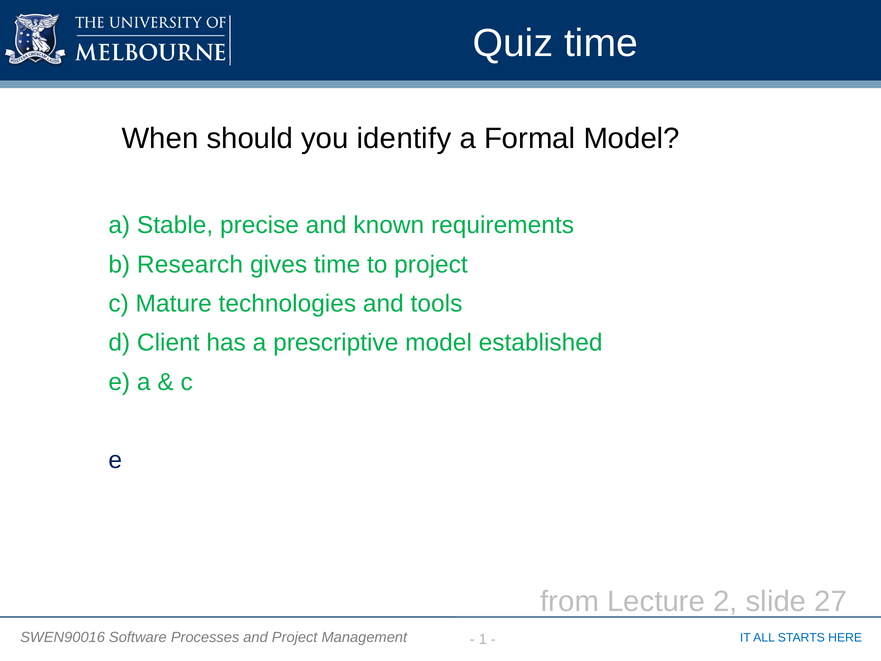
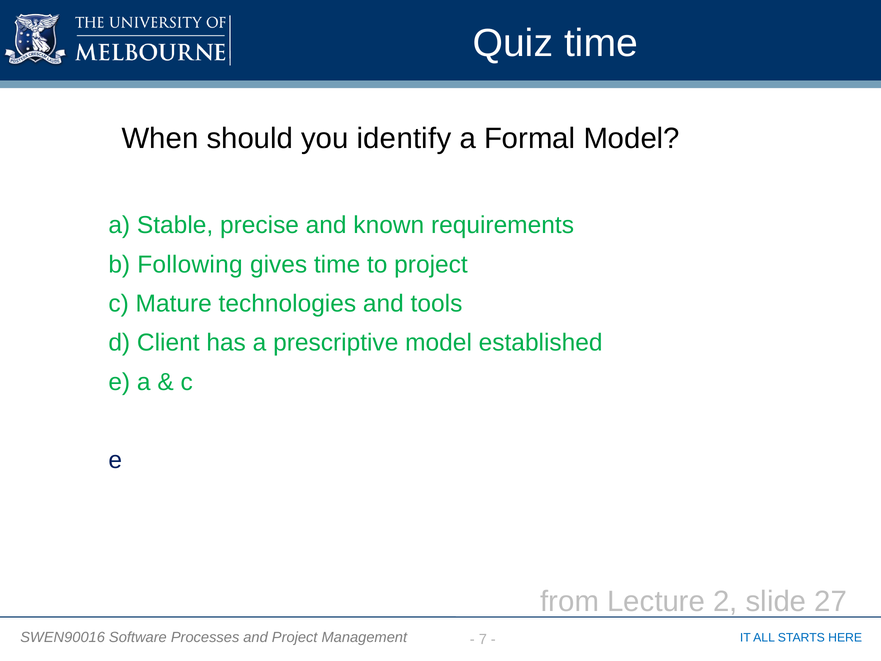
Research: Research -> Following
1: 1 -> 7
